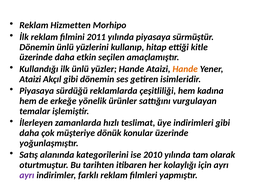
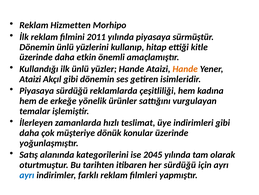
seçilen: seçilen -> önemli
2010: 2010 -> 2045
her kolaylığı: kolaylığı -> sürdüğü
ayrı at (27, 174) colour: purple -> blue
